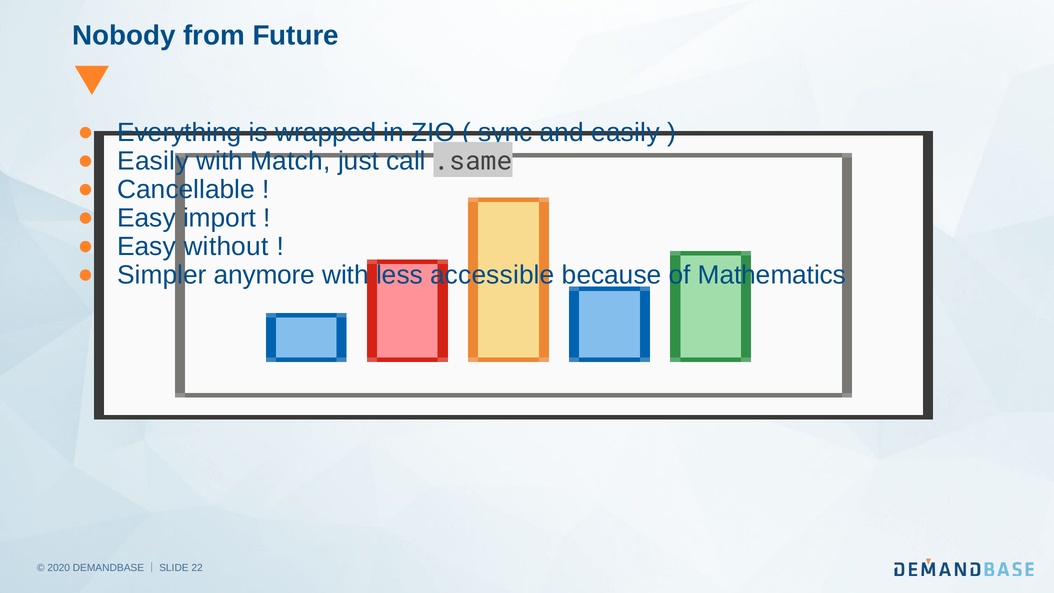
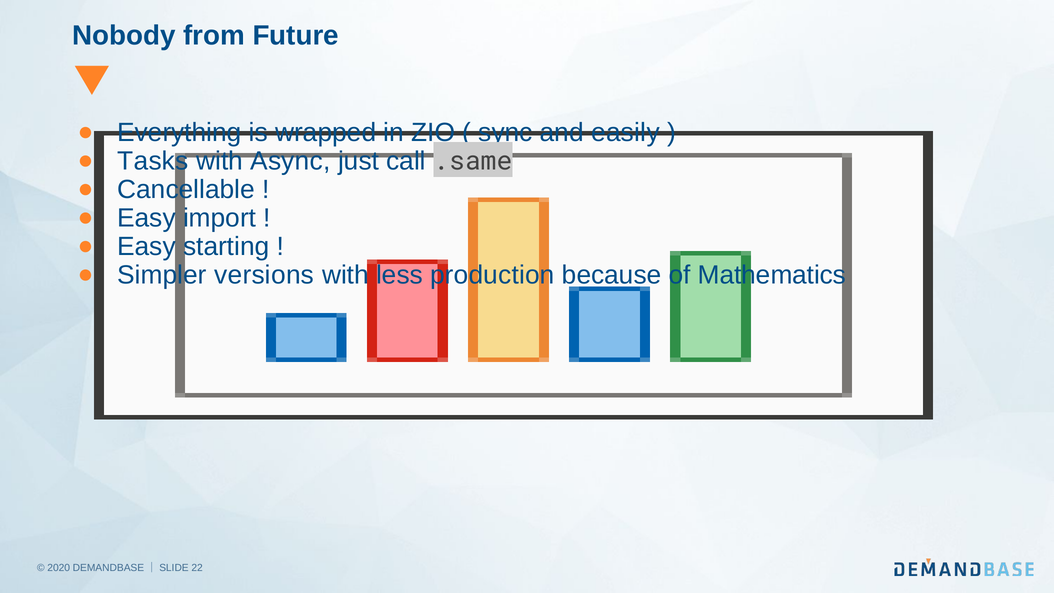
Easily at (153, 161): Easily -> Tasks
Match: Match -> Async
without: without -> starting
anymore: anymore -> versions
accessible: accessible -> production
